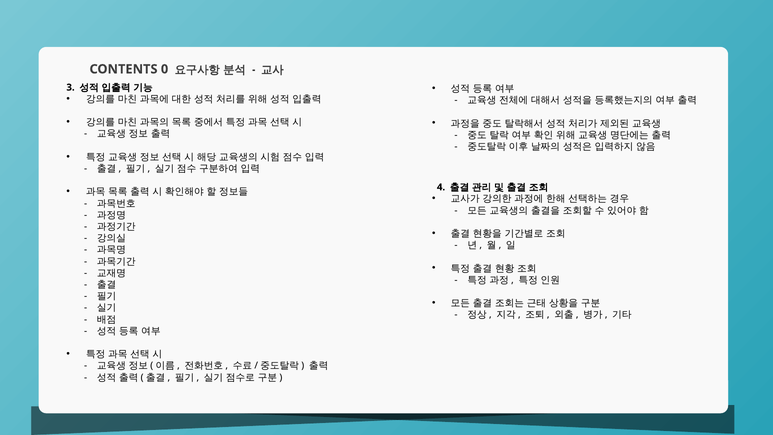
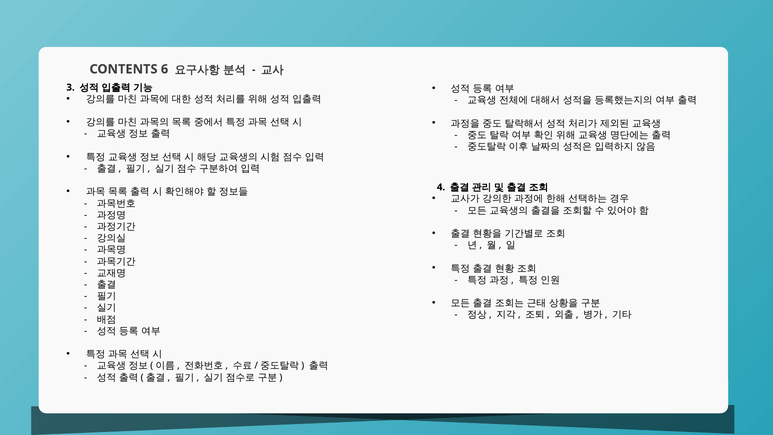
0: 0 -> 6
